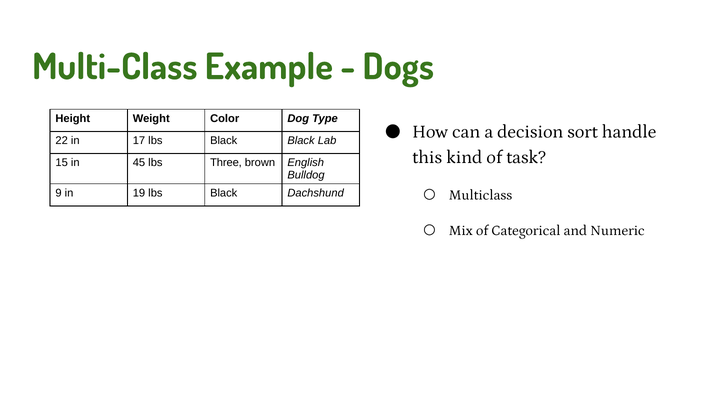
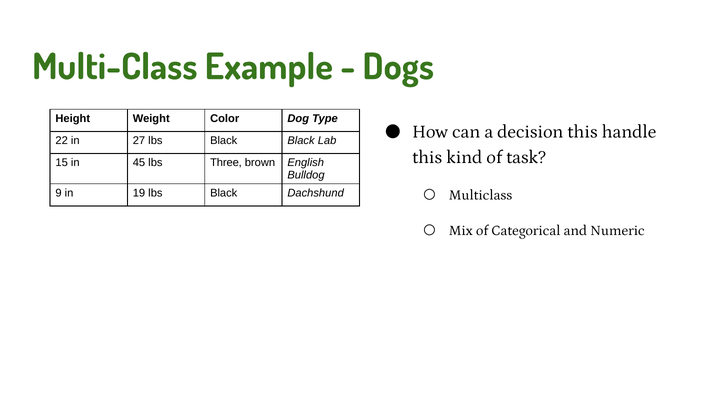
decision sort: sort -> this
17: 17 -> 27
